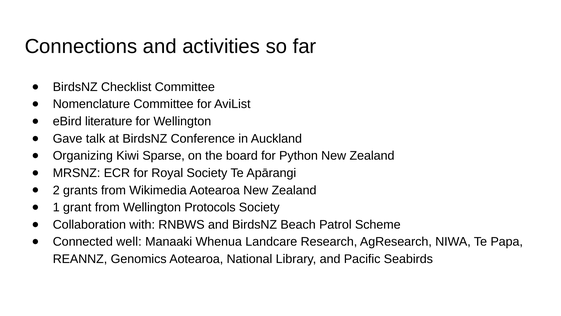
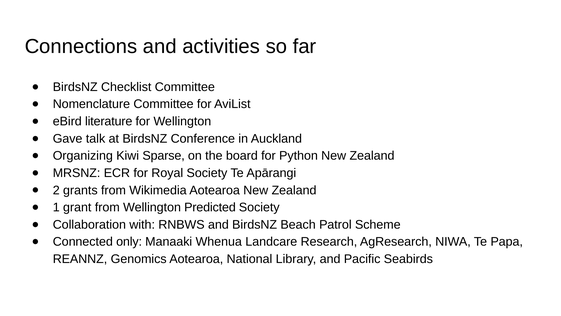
Protocols: Protocols -> Predicted
well: well -> only
